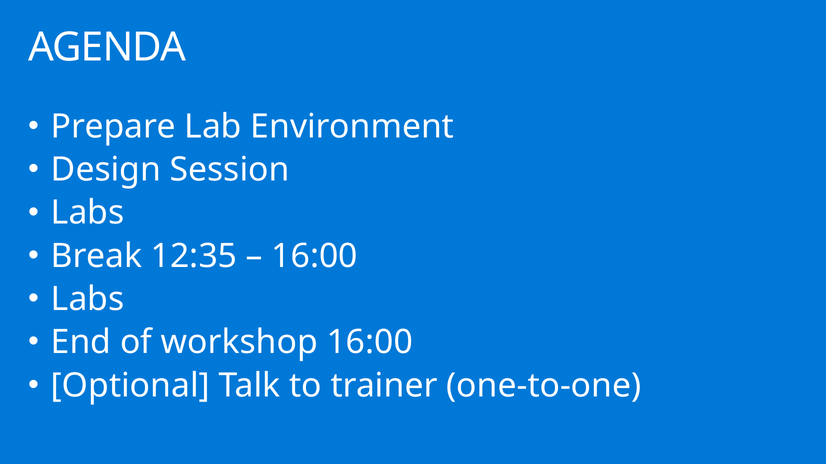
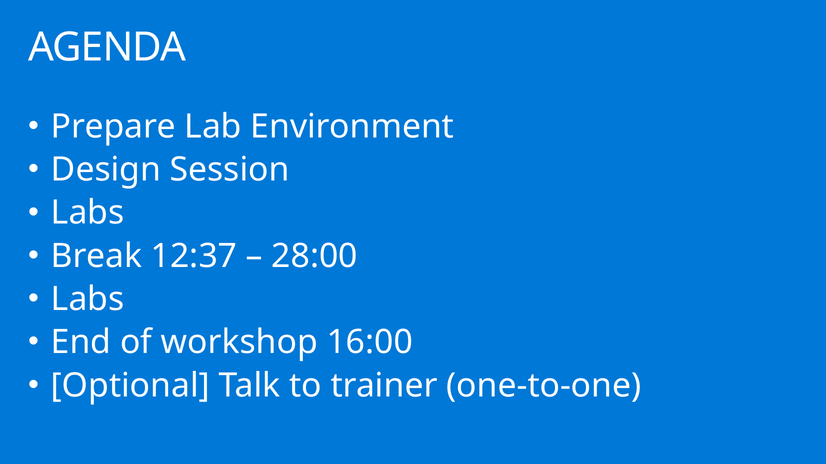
12:35: 12:35 -> 12:37
16:00 at (315, 256): 16:00 -> 28:00
